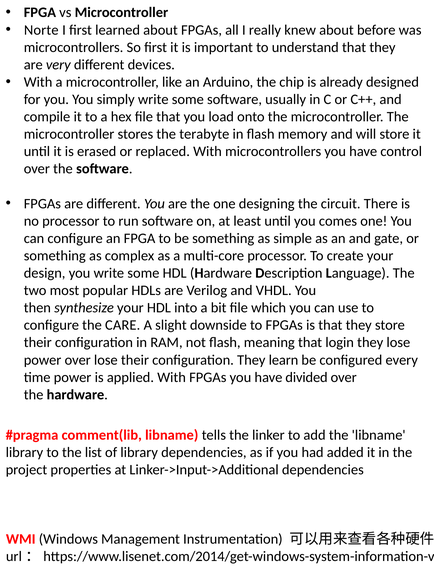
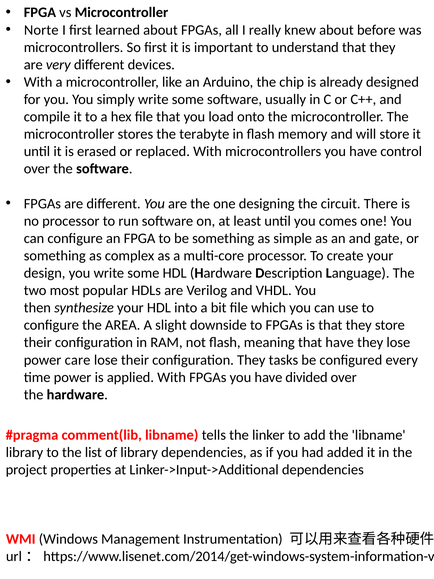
CARE: CARE -> AREA
that login: login -> have
power over: over -> care
learn: learn -> tasks
